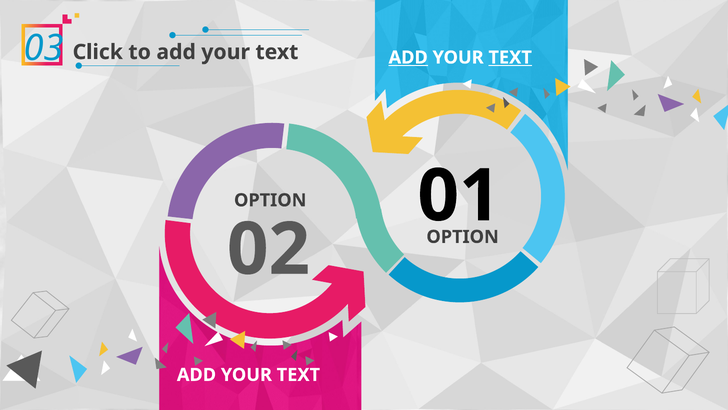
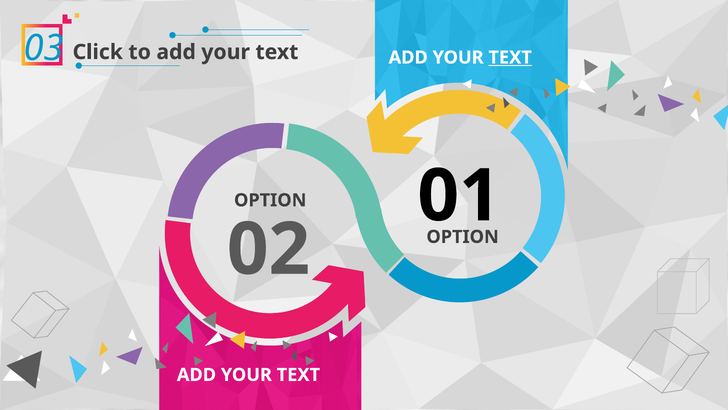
ADD at (408, 57) underline: present -> none
